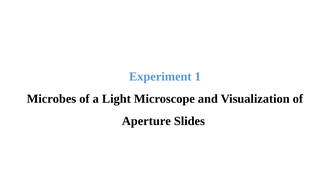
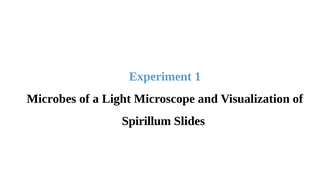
Aperture: Aperture -> Spirillum
